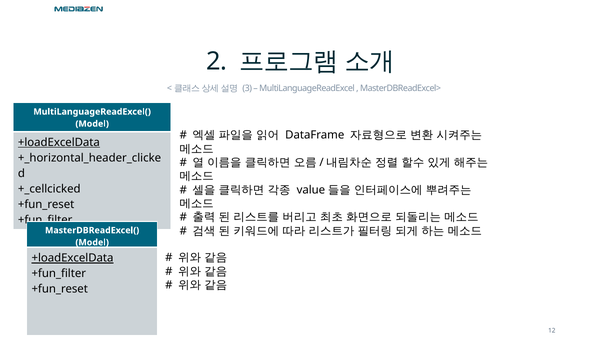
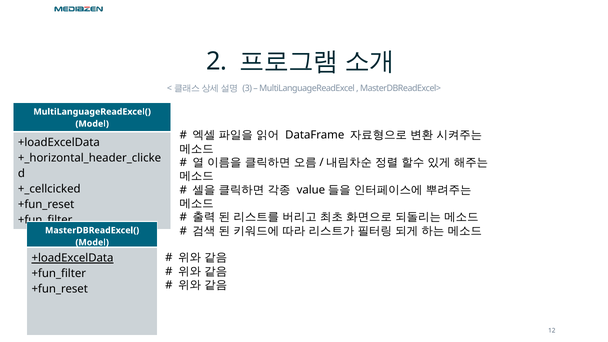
+loadExcelData at (59, 142) underline: present -> none
